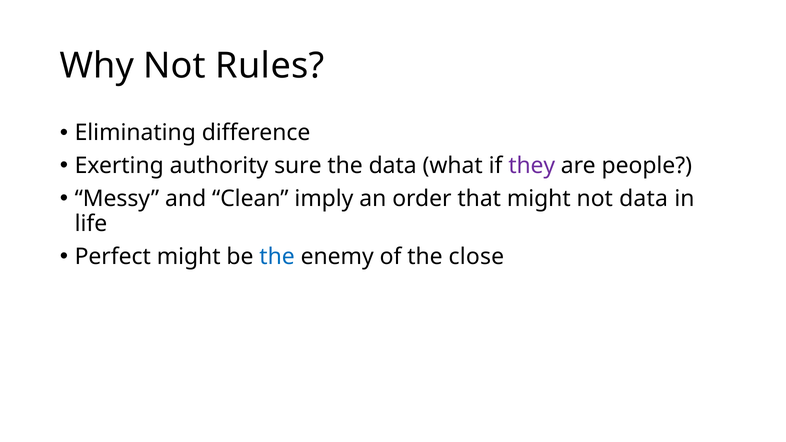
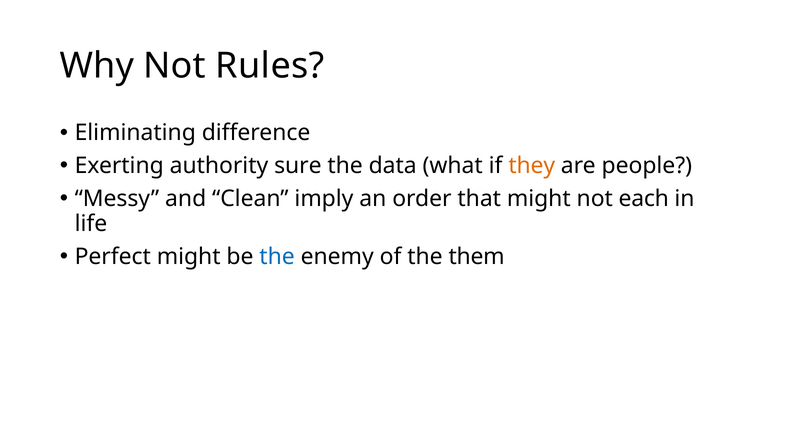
they colour: purple -> orange
not data: data -> each
close: close -> them
